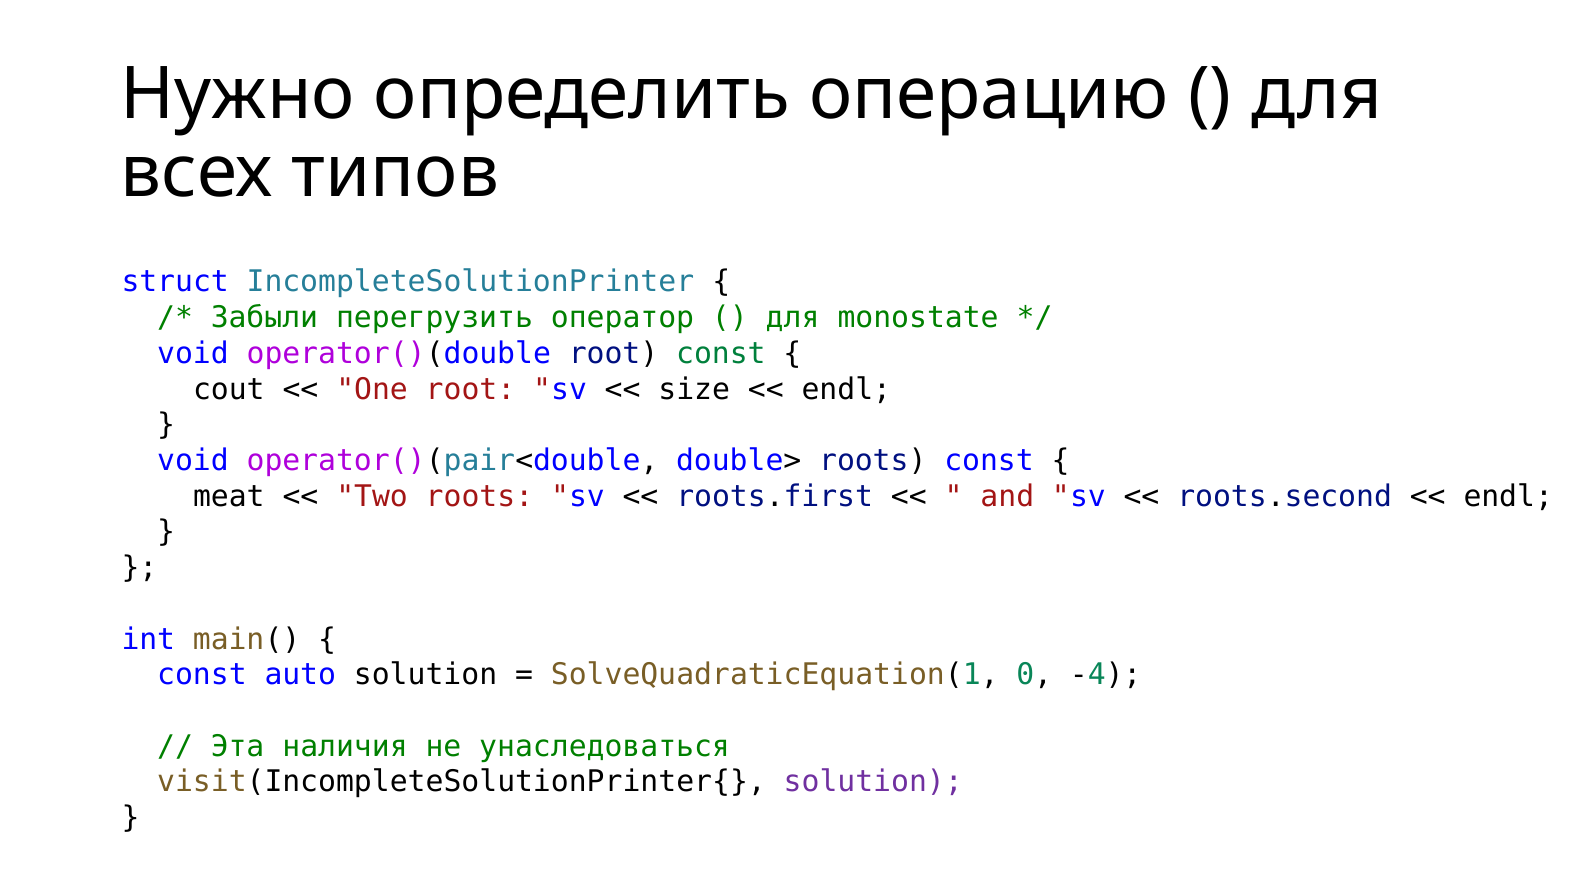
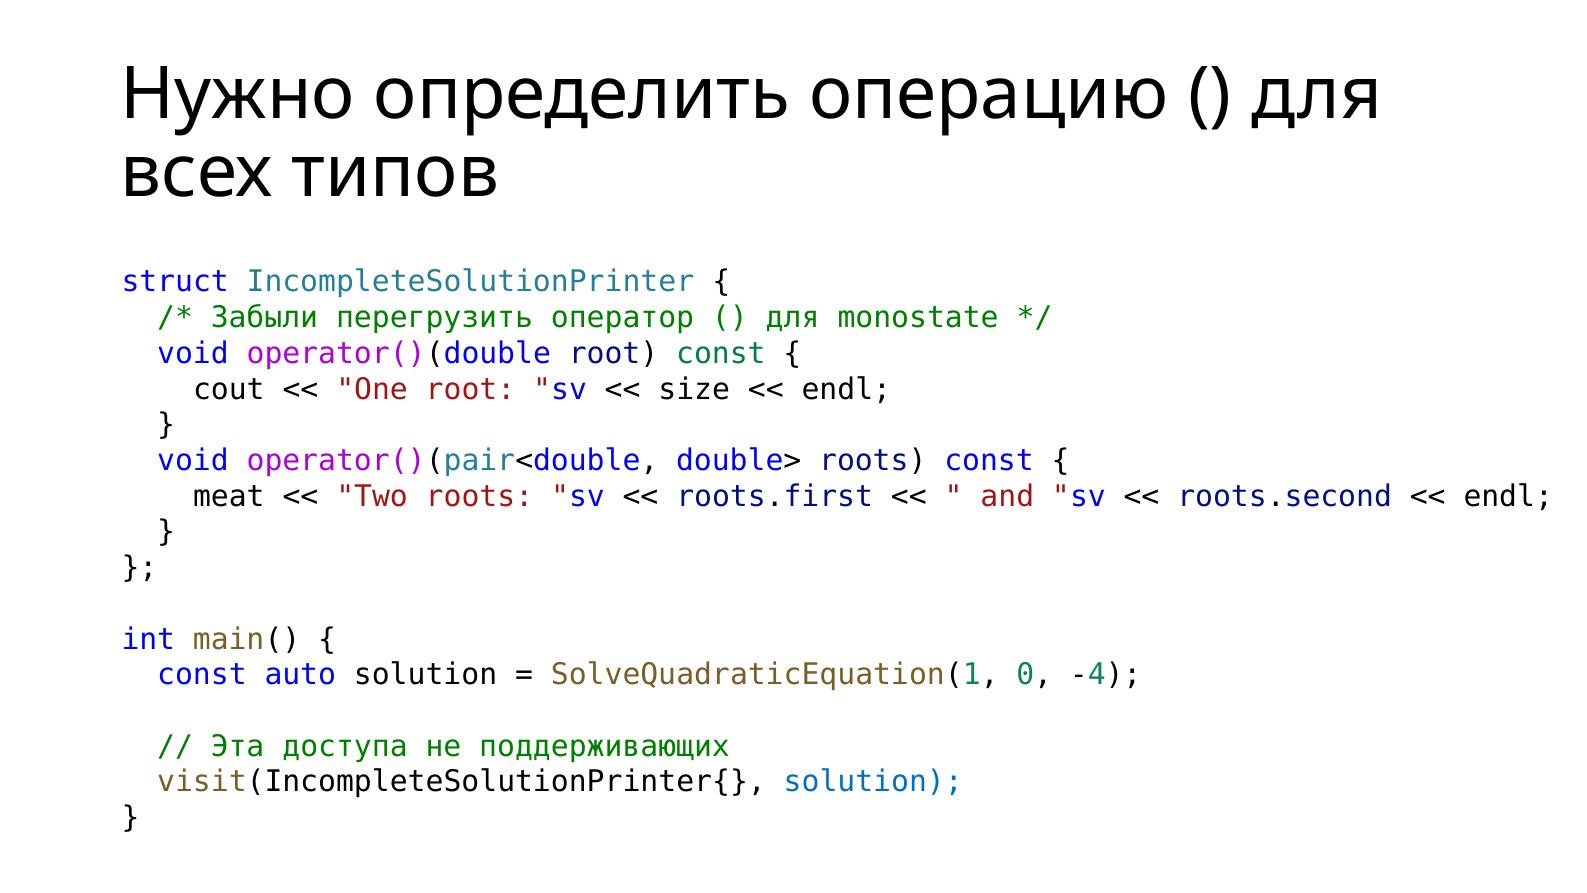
наличия: наличия -> доступа
унаследоваться: унаследоваться -> поддерживающих
solution at (873, 782) colour: purple -> blue
